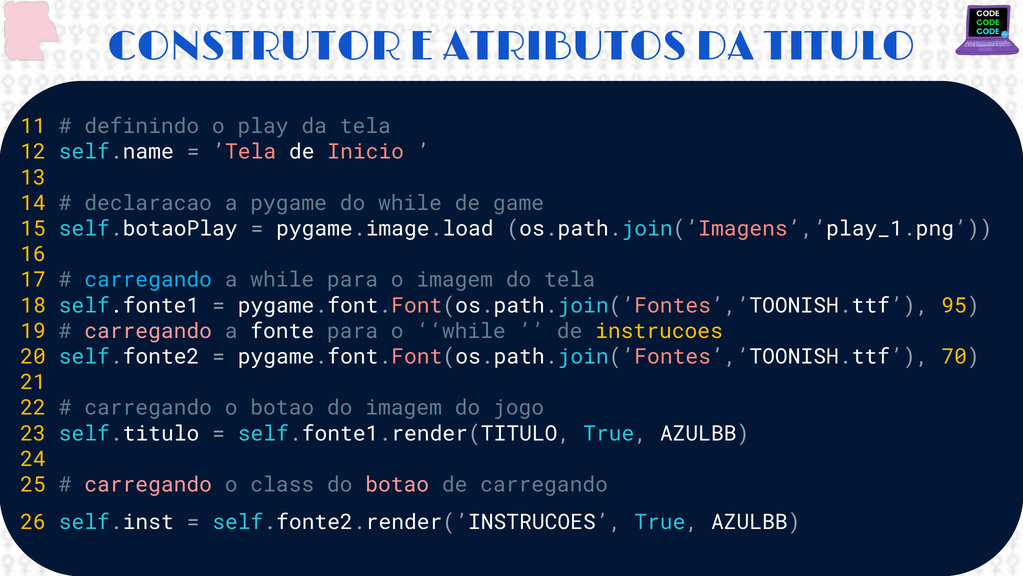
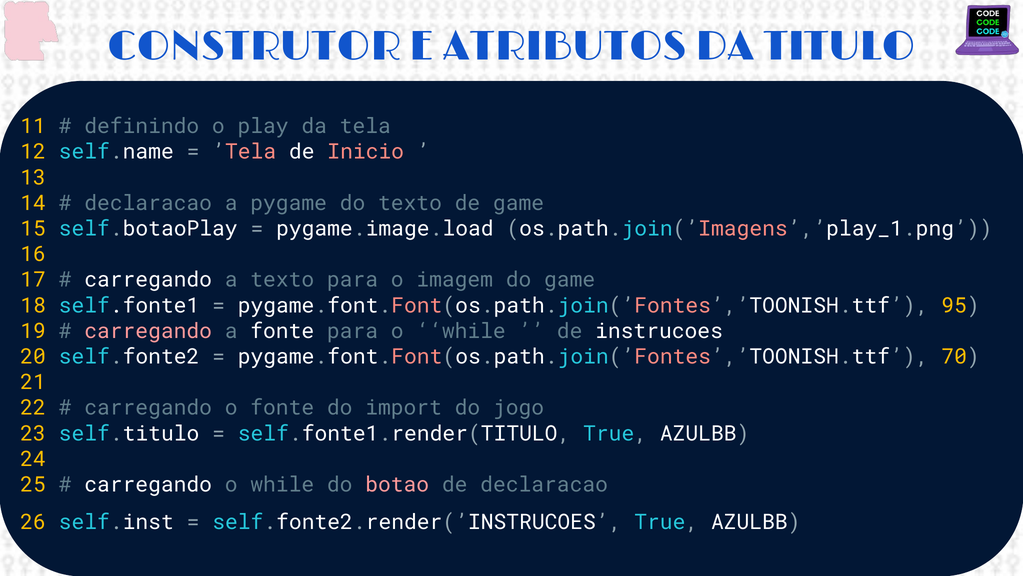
do while: while -> texto
carregando at (148, 280) colour: light blue -> white
a while: while -> texto
do tela: tela -> game
instrucoes colour: yellow -> white
o botao: botao -> fonte
do imagem: imagem -> import
carregando at (148, 484) colour: pink -> white
class at (282, 484): class -> while
de carregando: carregando -> declaracao
